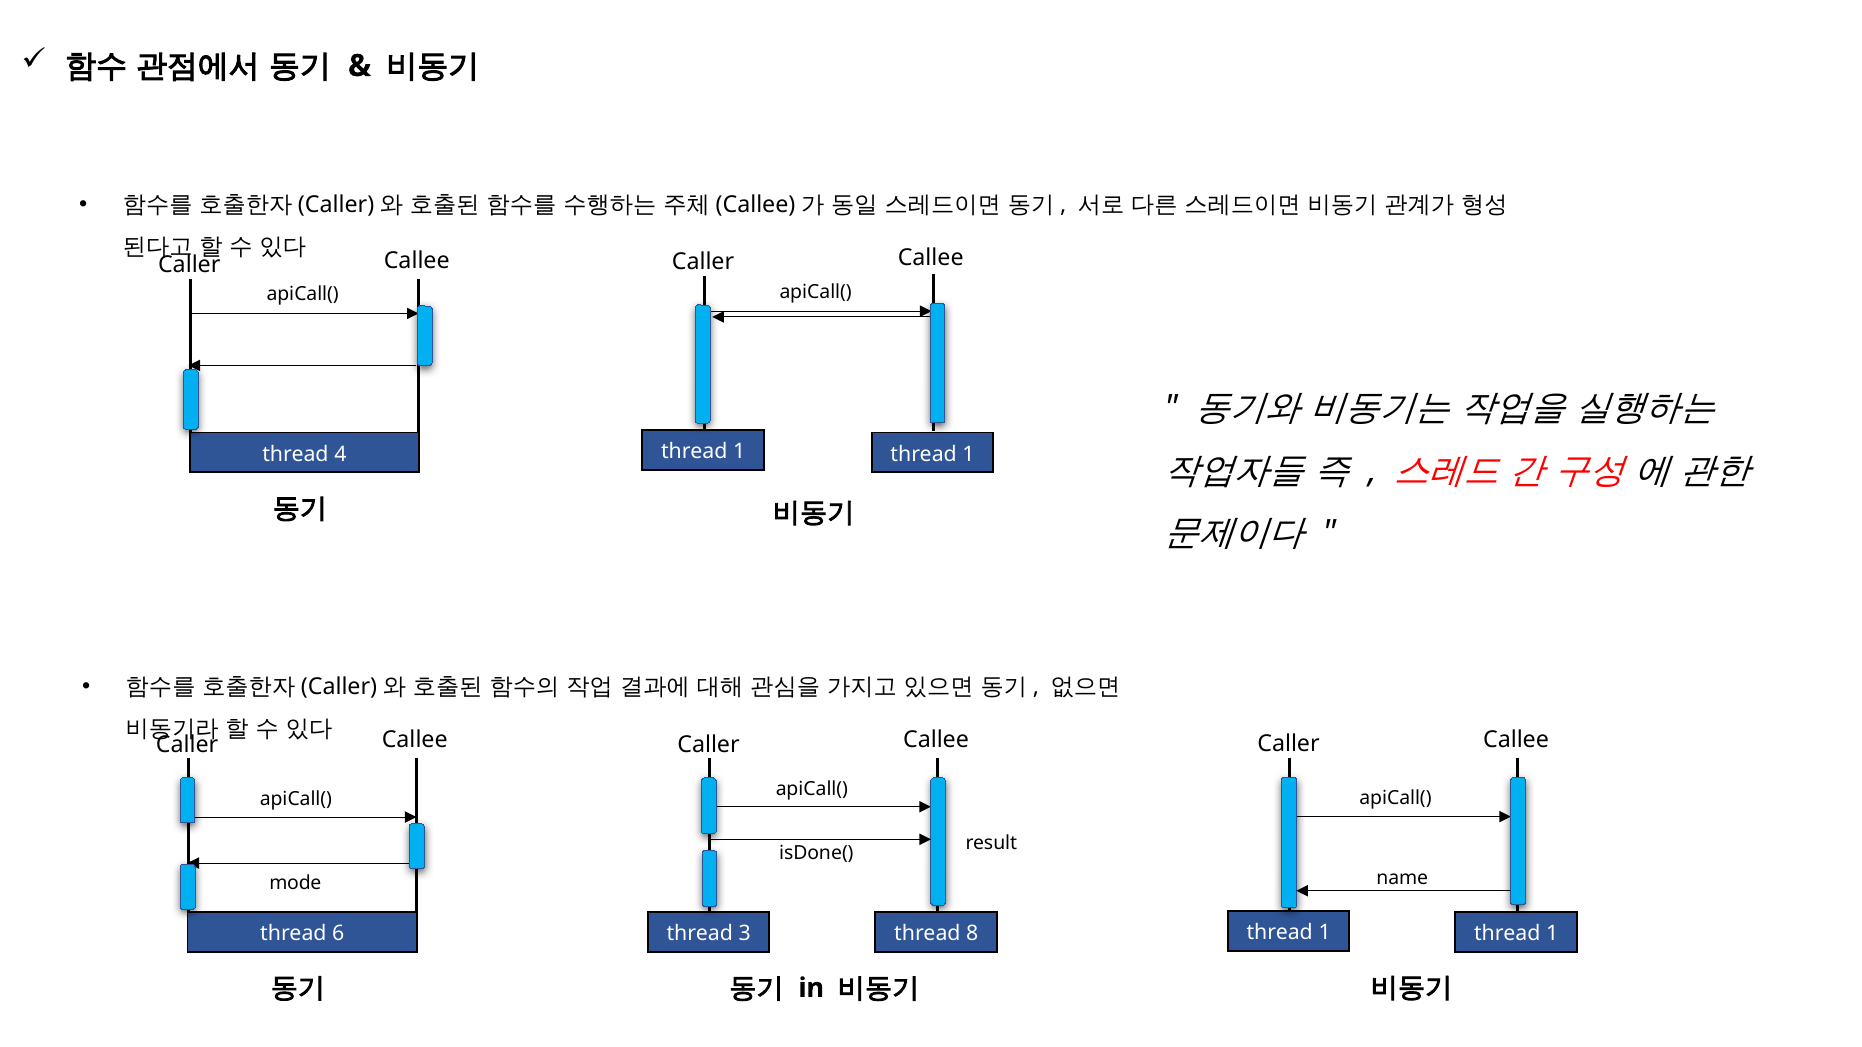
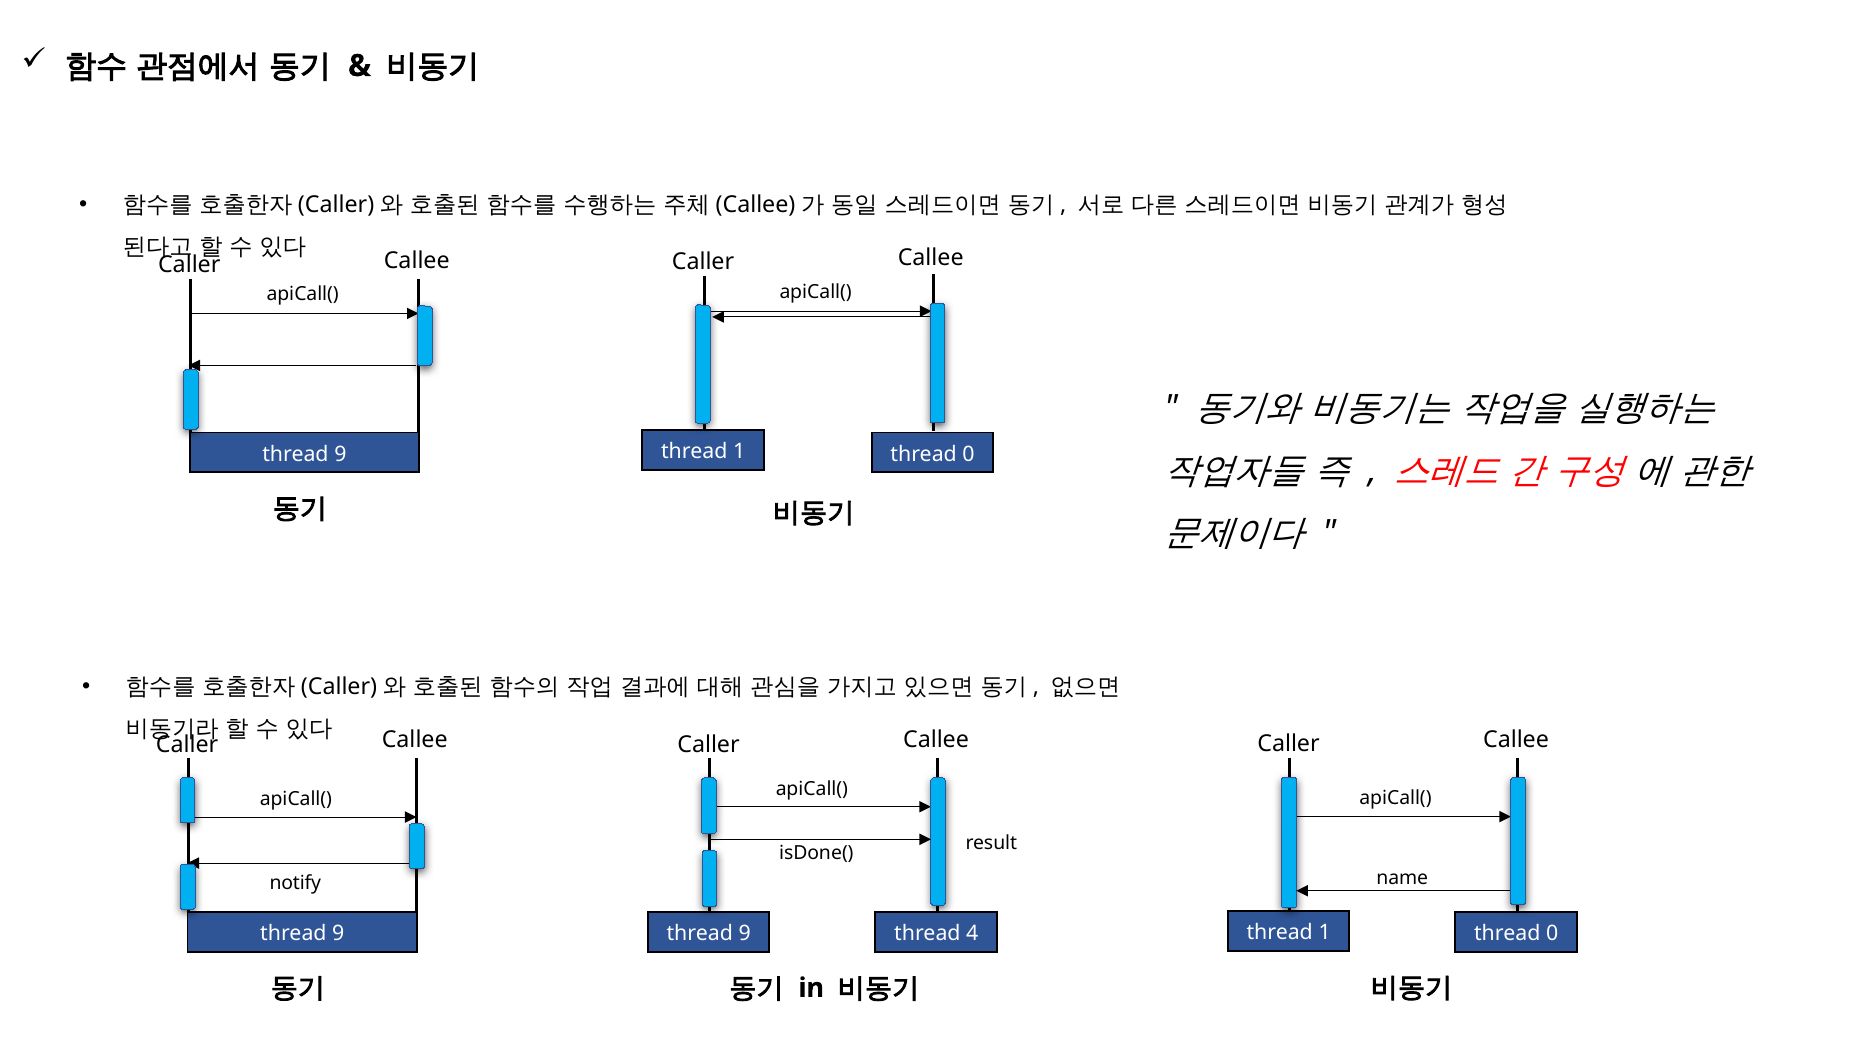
1 thread 1: 1 -> 0
4 at (340, 454): 4 -> 9
mode: mode -> notify
3 at (745, 933): 3 -> 9
1 at (1552, 933): 1 -> 0
6 at (338, 934): 6 -> 9
8: 8 -> 4
